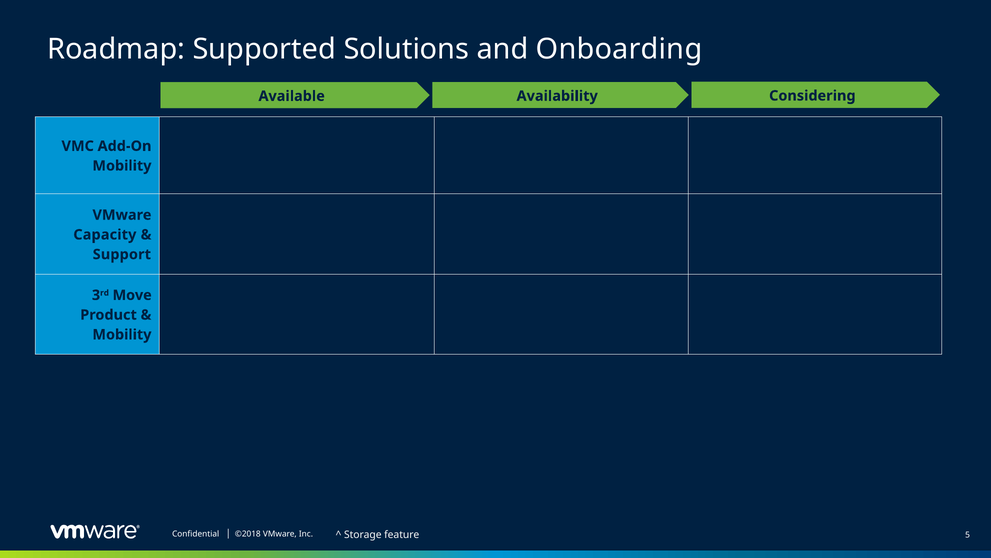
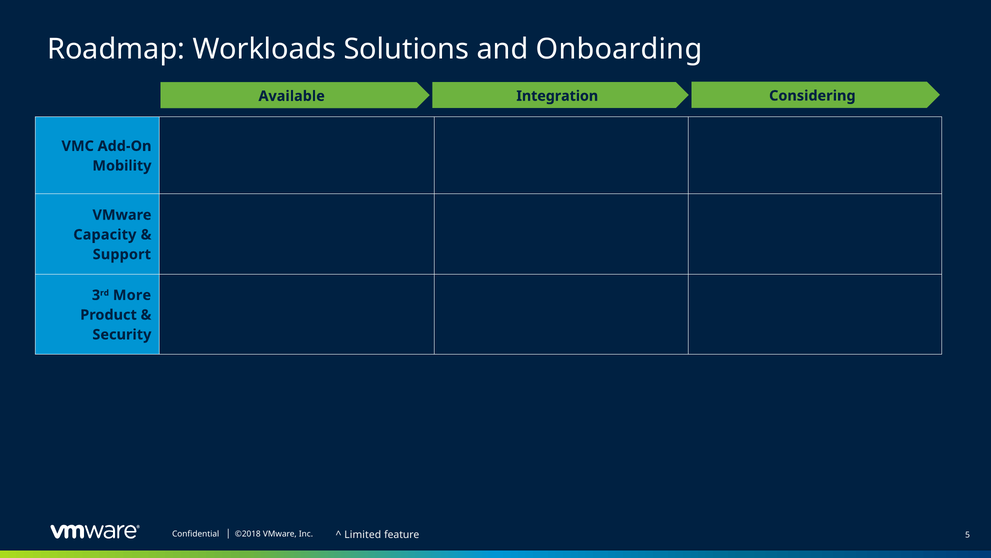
Supported: Supported -> Workloads
Availability: Availability -> Integration
Move: Move -> More
Mobility at (122, 334): Mobility -> Security
Storage: Storage -> Limited
